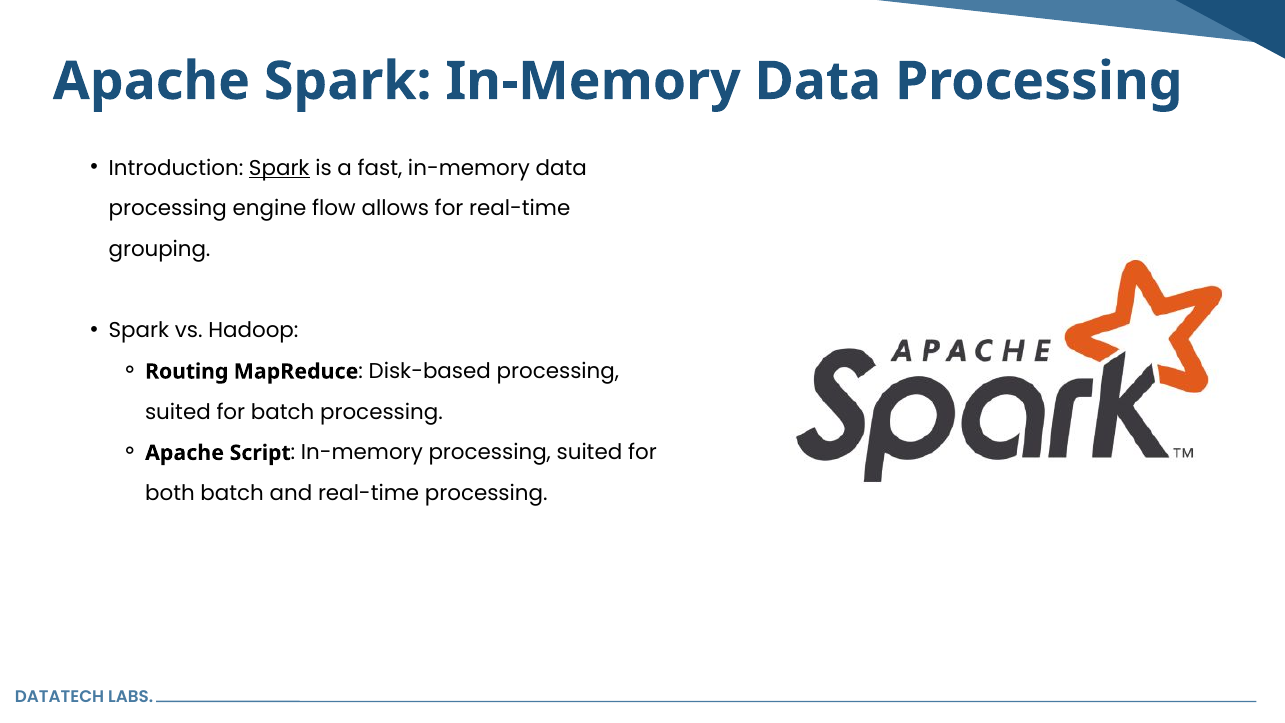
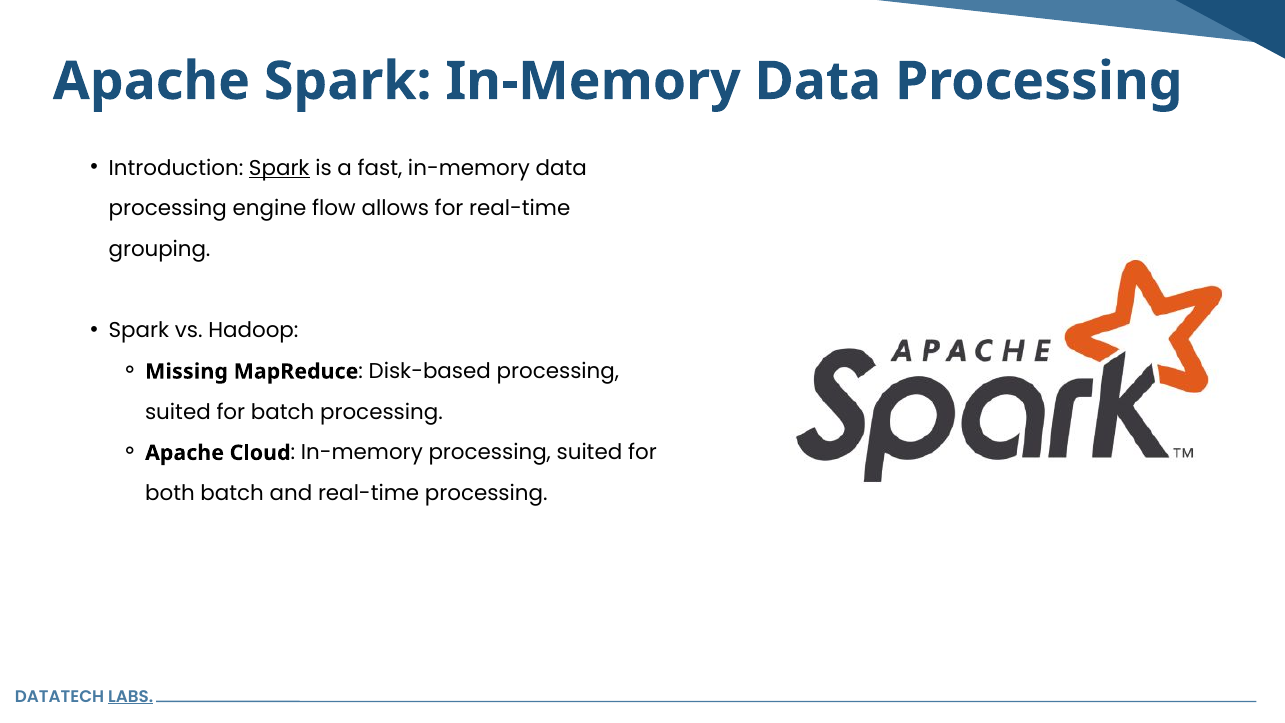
Routing: Routing -> Missing
Script: Script -> Cloud
LABS underline: none -> present
